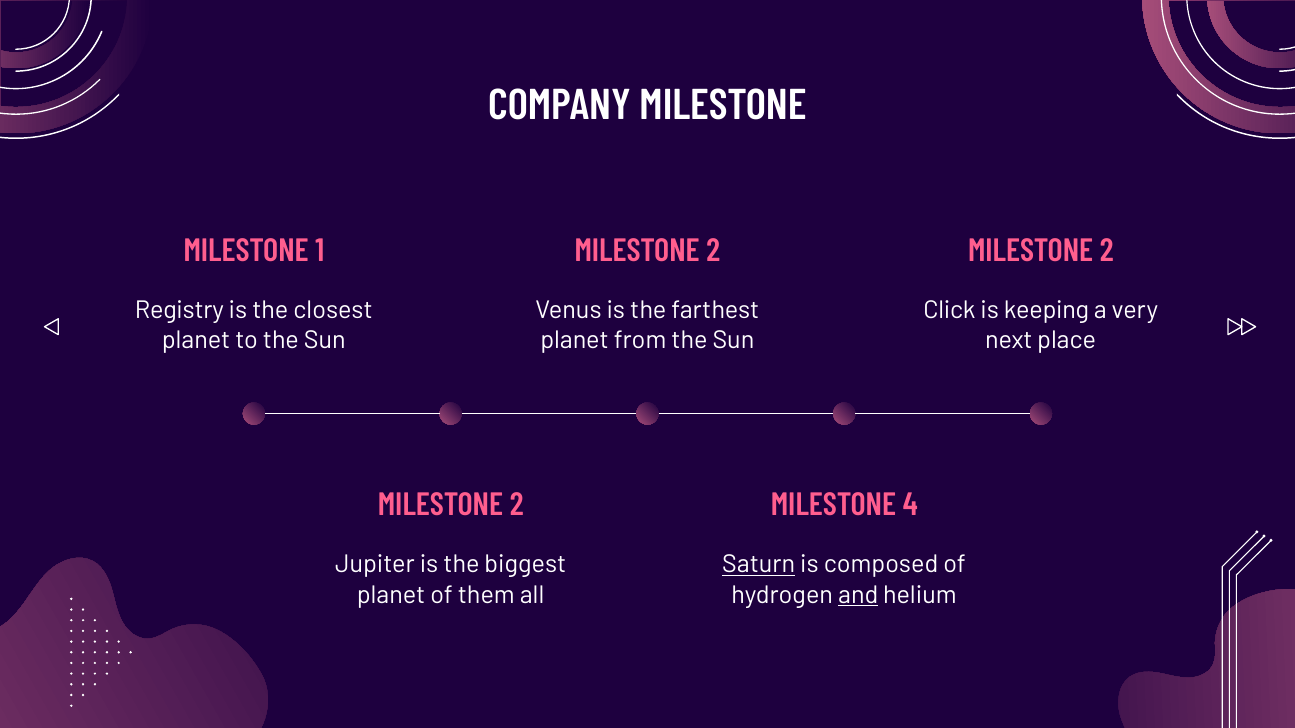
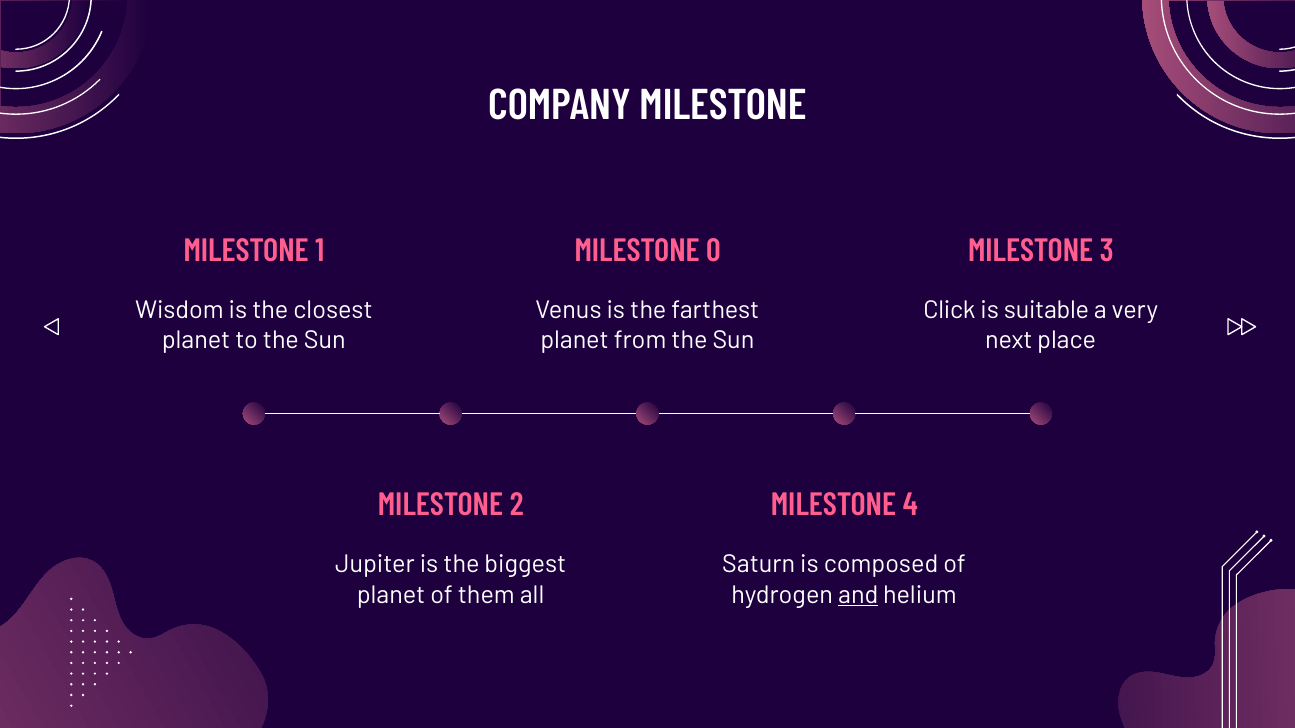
2 at (713, 251): 2 -> 0
2 at (1107, 251): 2 -> 3
Registry: Registry -> Wisdom
keeping: keeping -> suitable
Saturn underline: present -> none
